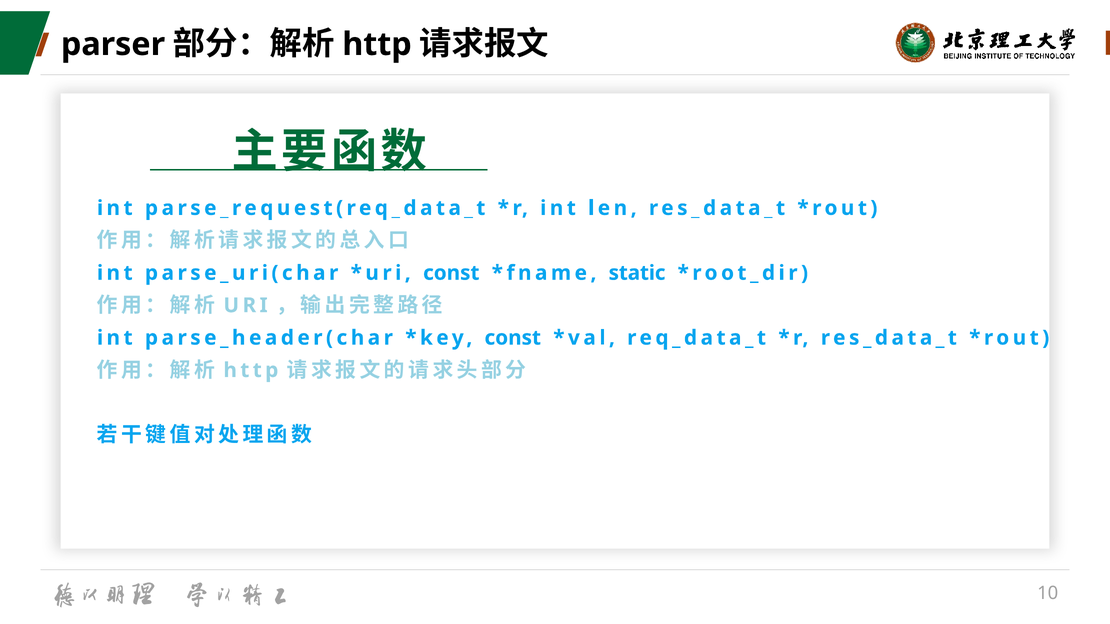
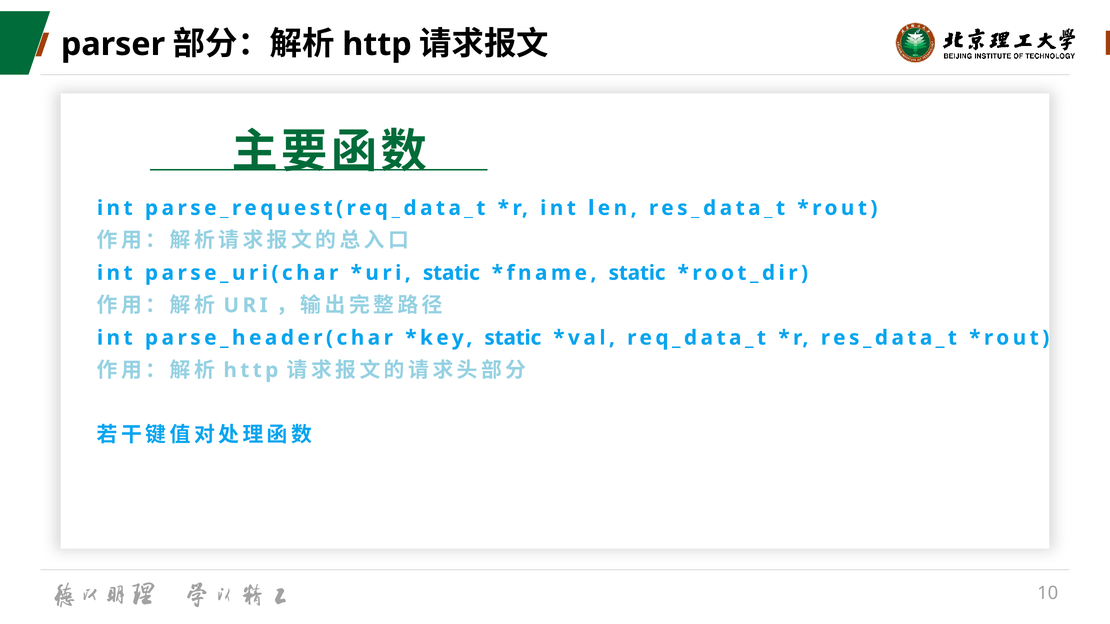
const at (451, 273): const -> static
const at (513, 338): const -> static
